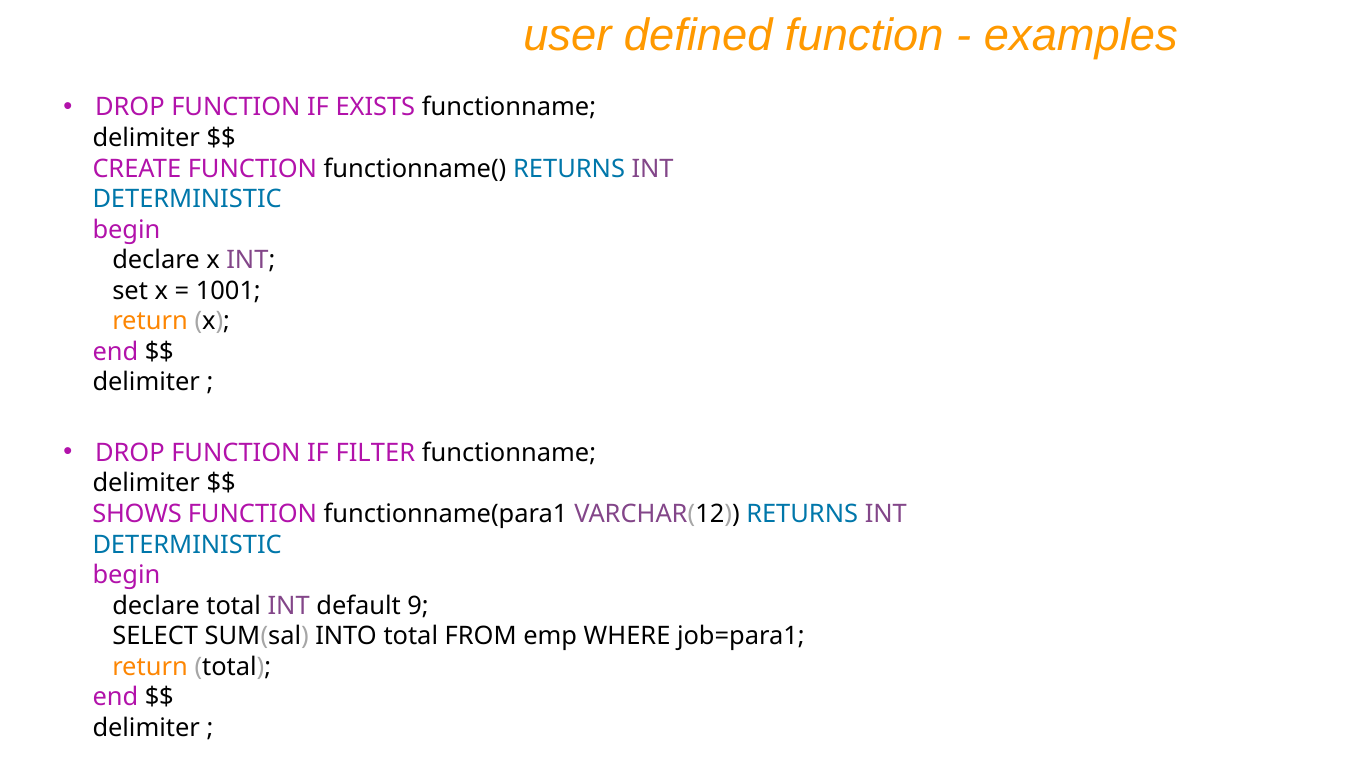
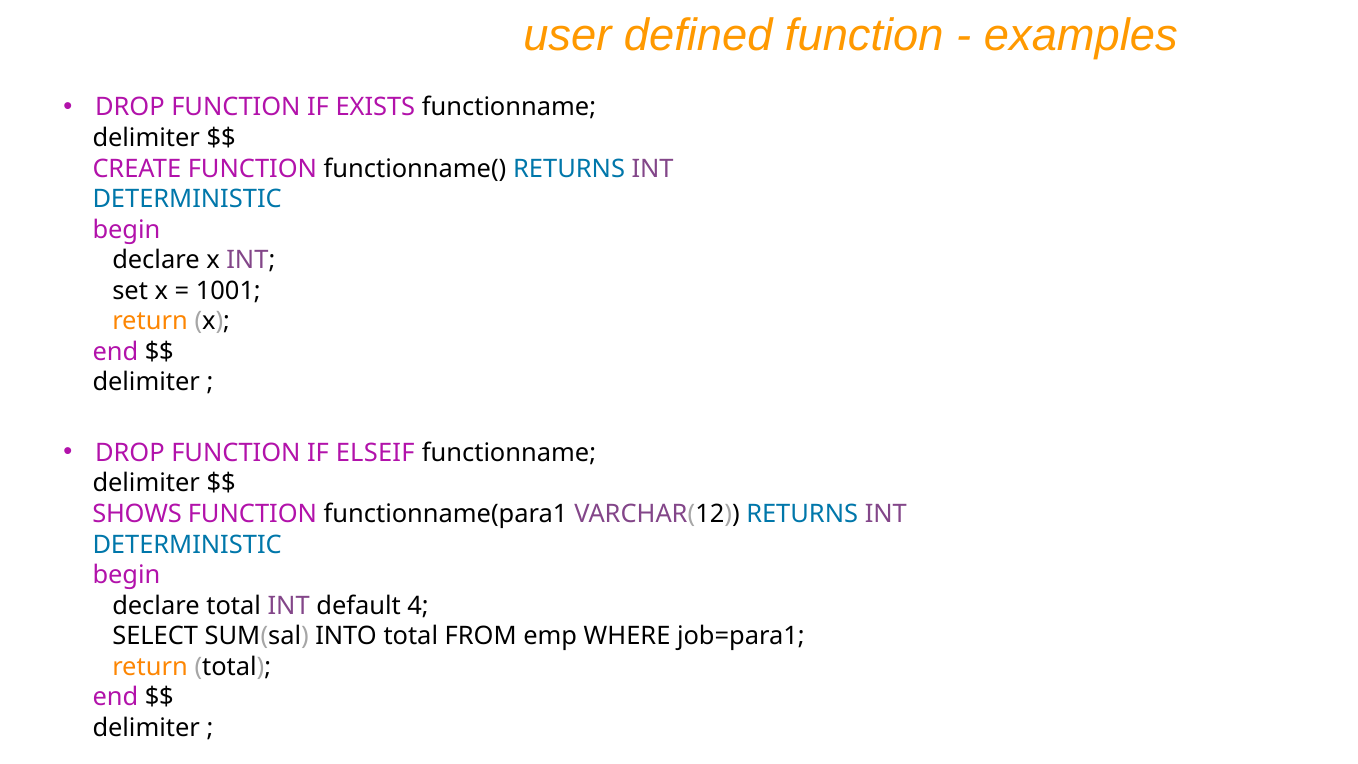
FILTER: FILTER -> ELSEIF
9: 9 -> 4
